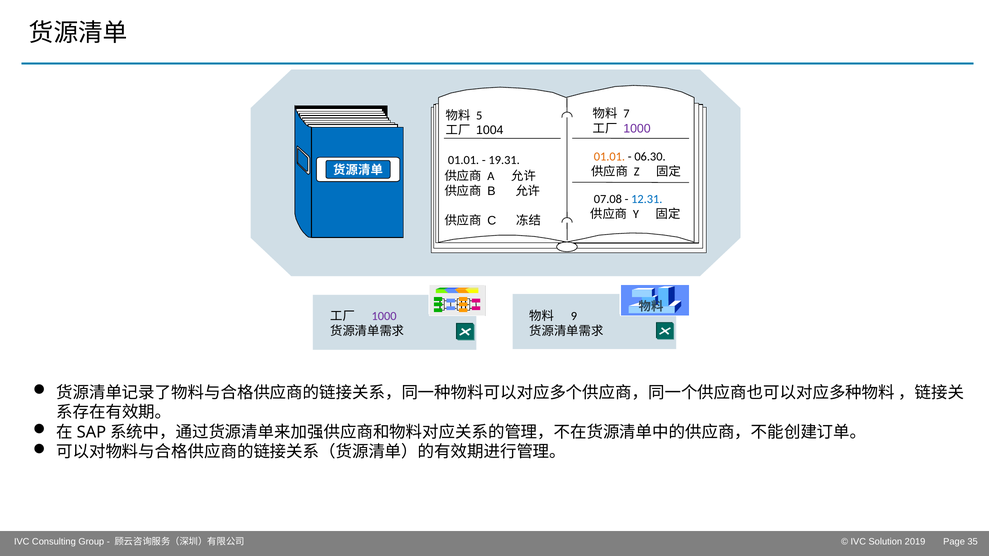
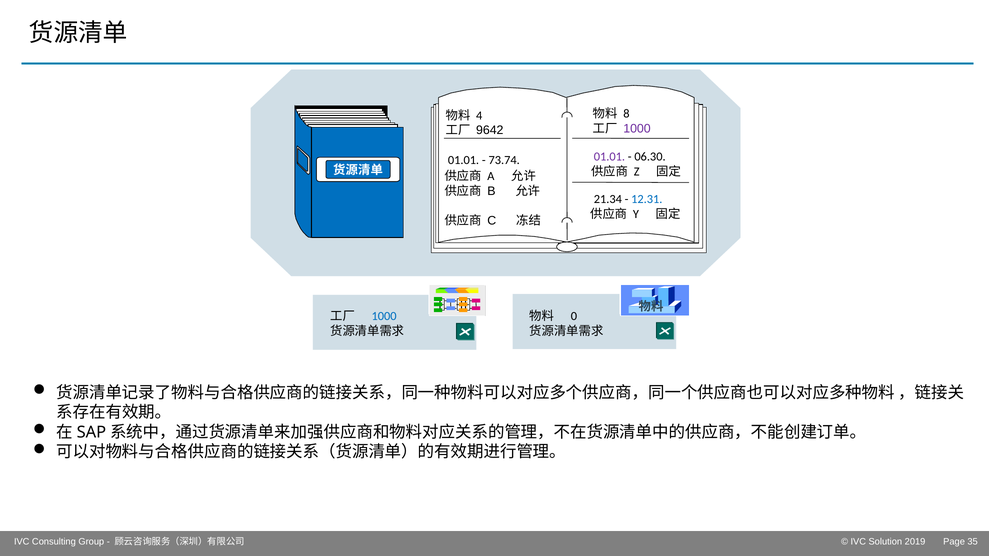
7: 7 -> 8
5: 5 -> 4
1004: 1004 -> 9642
01.01 at (609, 157) colour: orange -> purple
19.31: 19.31 -> 73.74
07.08: 07.08 -> 21.34
1000 at (384, 316) colour: purple -> blue
9: 9 -> 0
